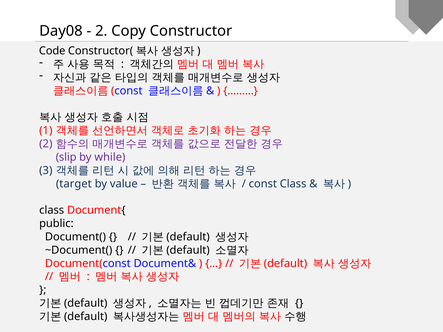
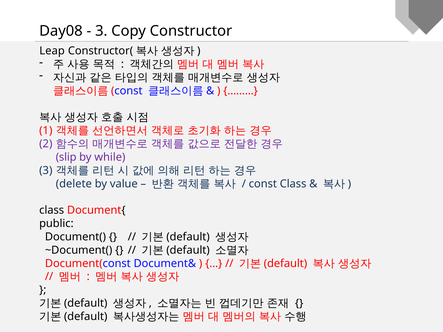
2 at (101, 31): 2 -> 3
Code: Code -> Leap
target: target -> delete
